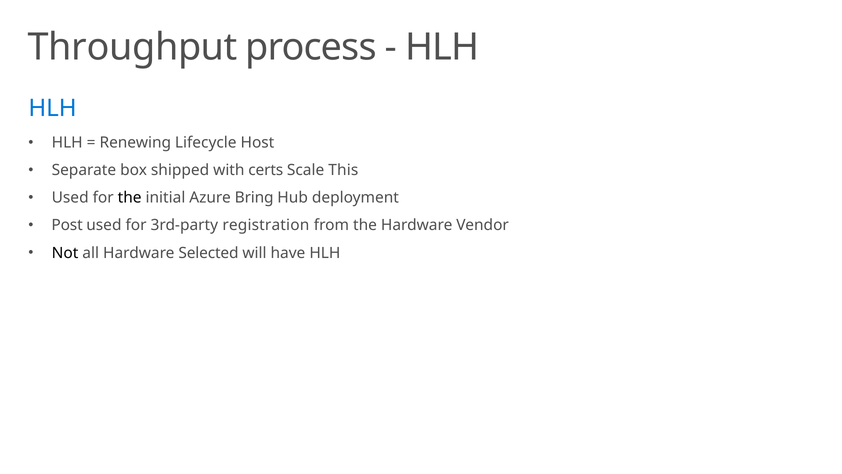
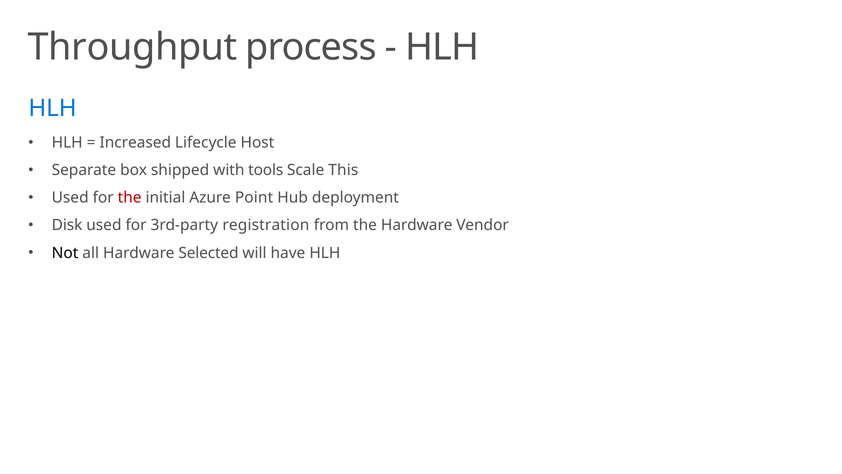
Renewing: Renewing -> Increased
certs: certs -> tools
the at (130, 198) colour: black -> red
Bring: Bring -> Point
Post: Post -> Disk
